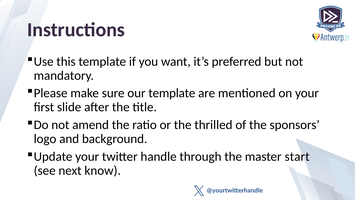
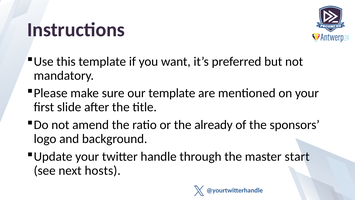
thrilled: thrilled -> already
know: know -> hosts
